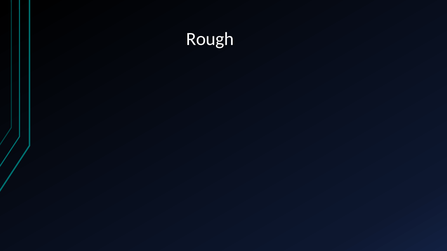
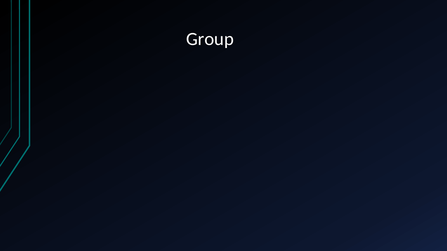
Rough: Rough -> Group
